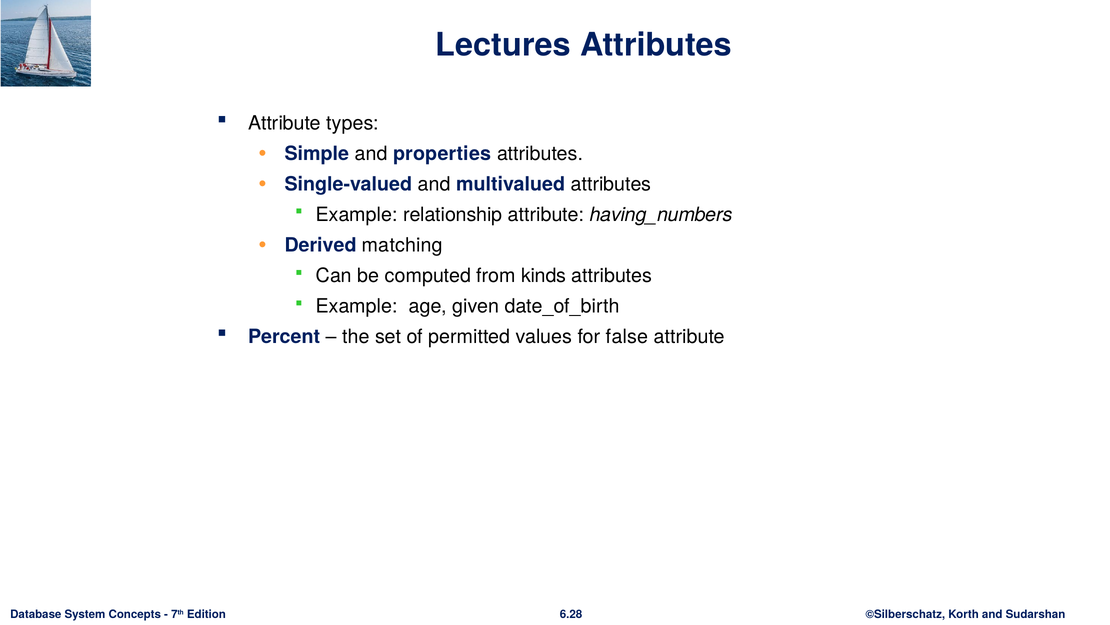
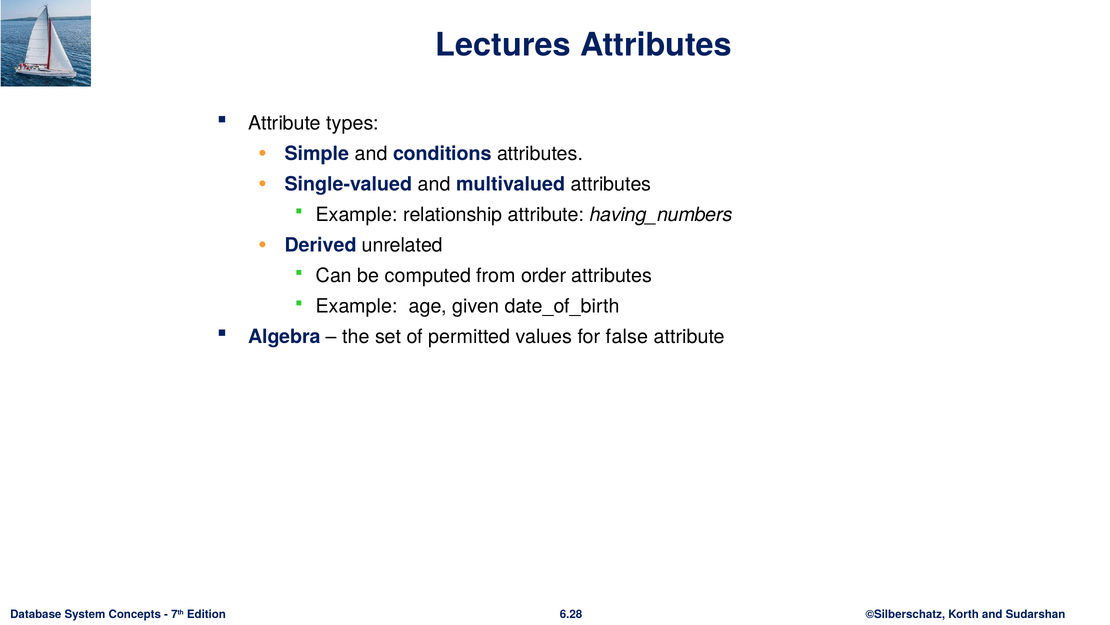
properties: properties -> conditions
matching: matching -> unrelated
kinds: kinds -> order
Percent: Percent -> Algebra
